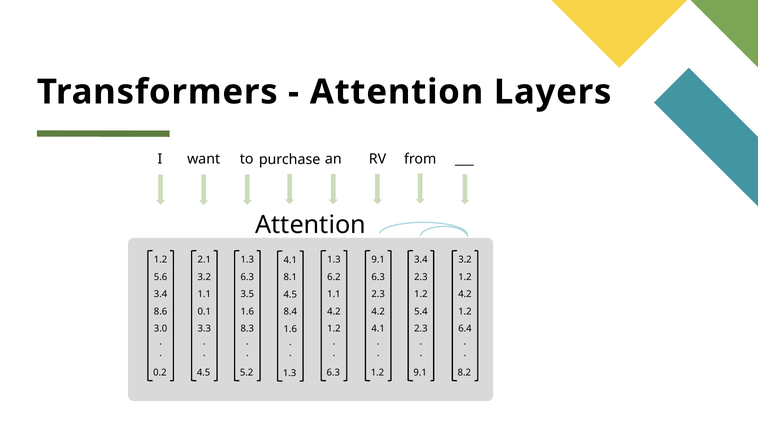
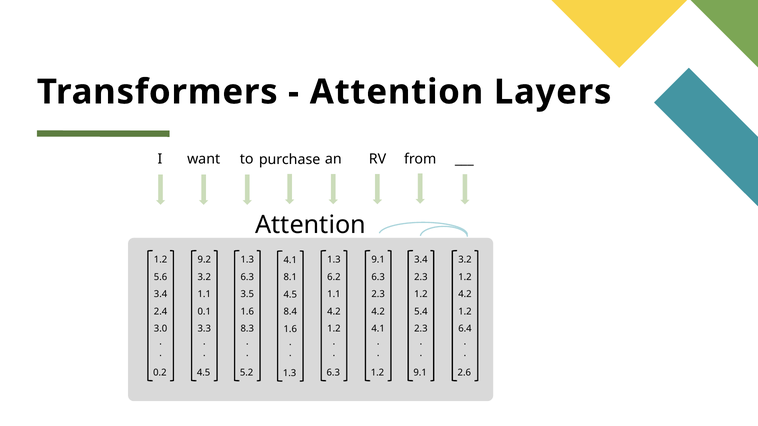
2.1: 2.1 -> 9.2
8.6: 8.6 -> 2.4
8.2: 8.2 -> 2.6
